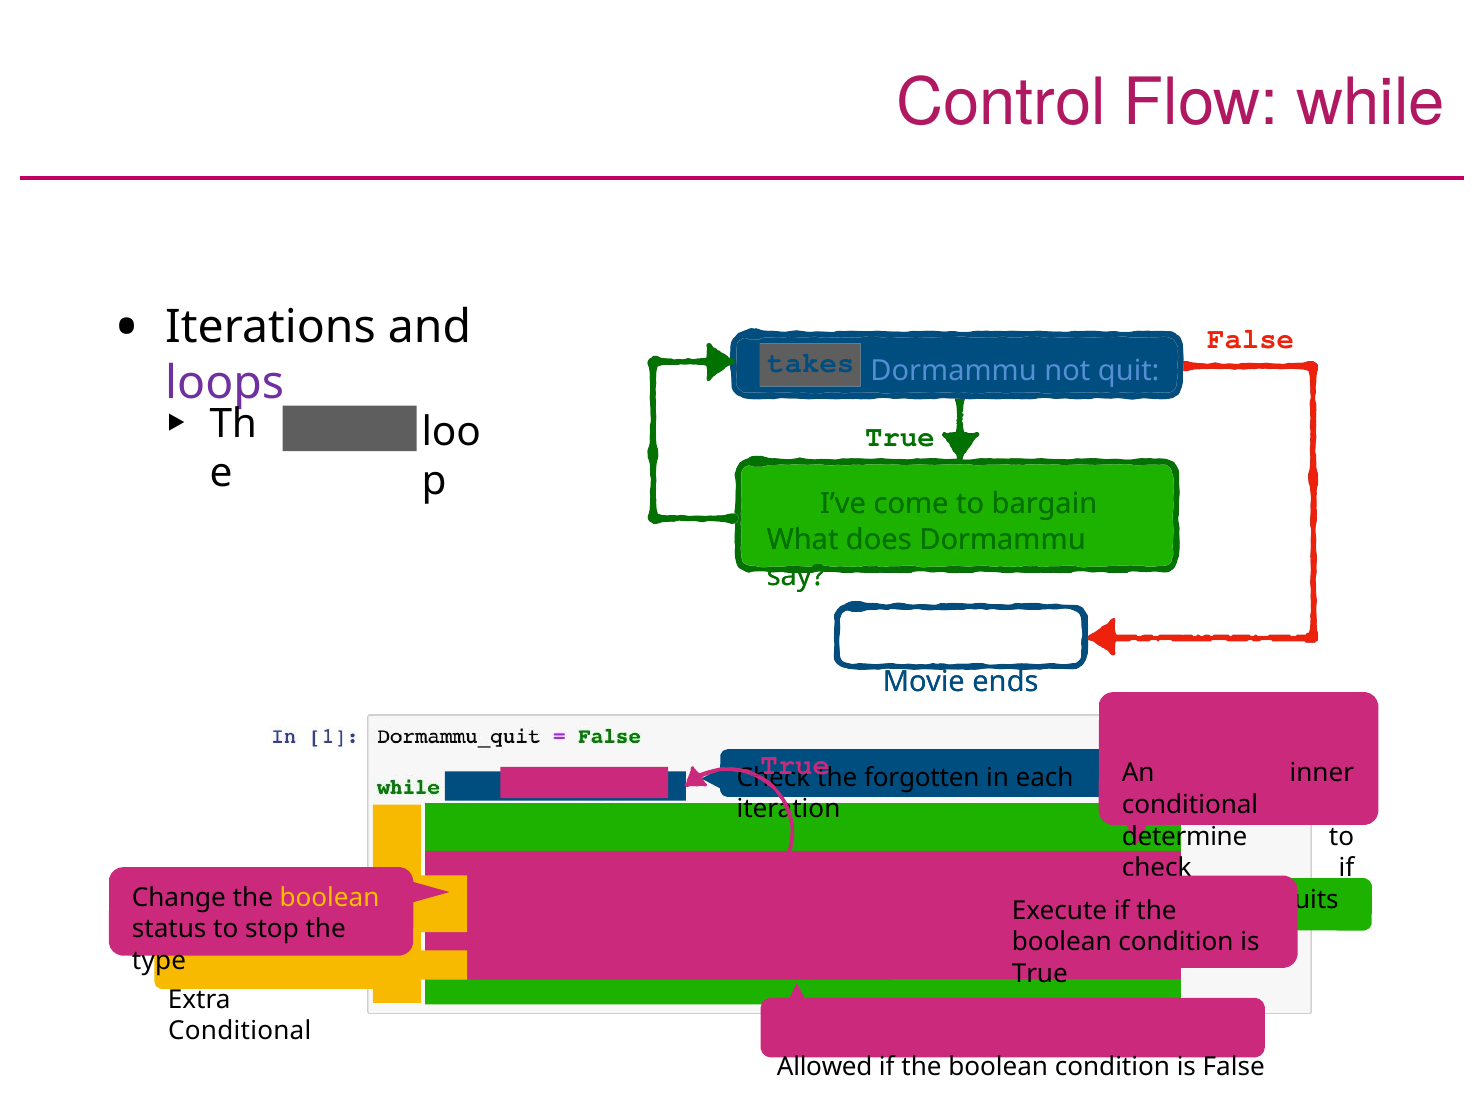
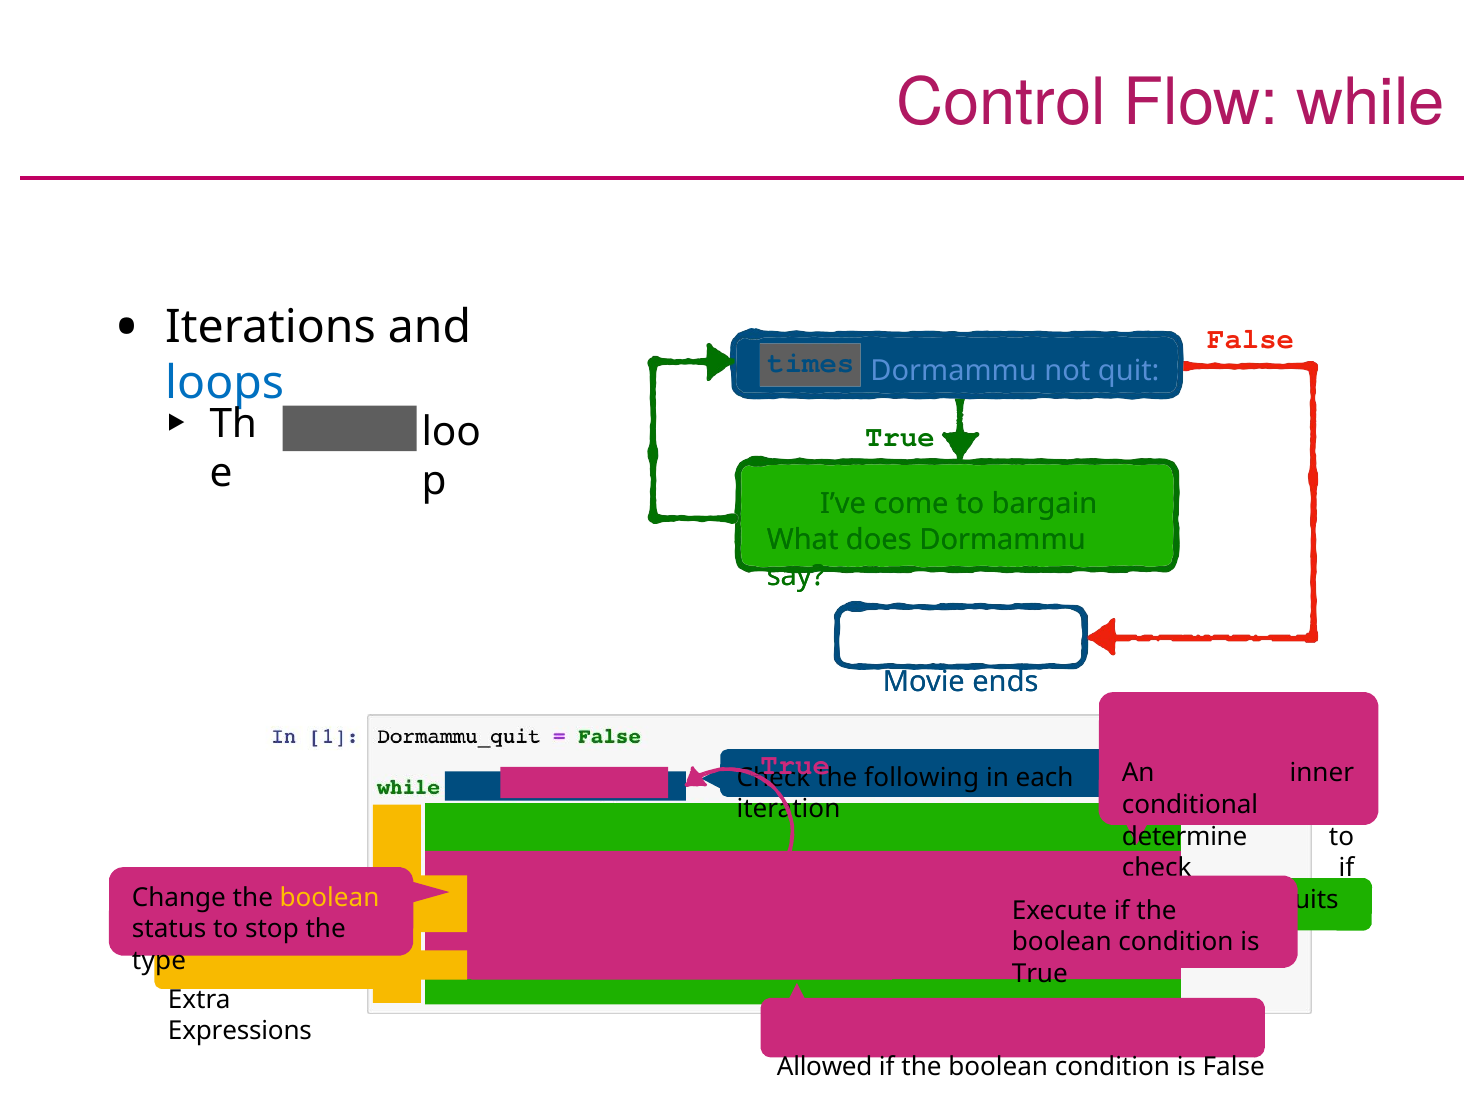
takes: takes -> times
loops colour: purple -> blue
forgotten: forgotten -> following
Conditional at (240, 1031): Conditional -> Expressions
